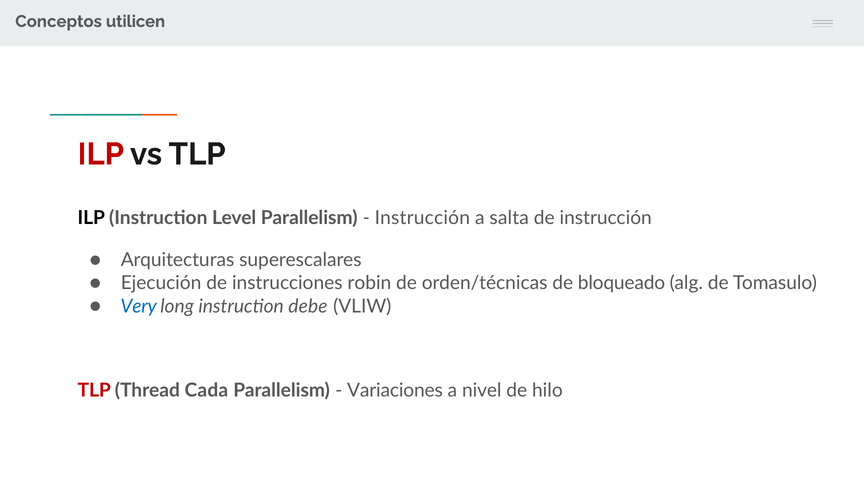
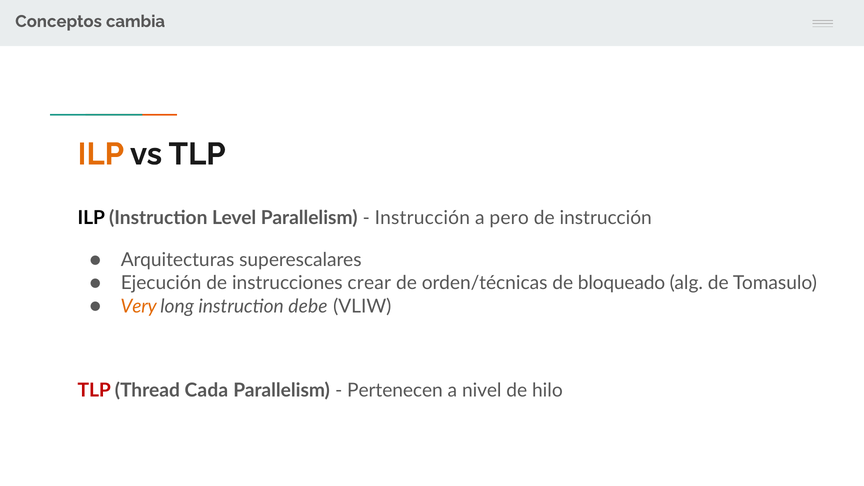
utilicen: utilicen -> cambia
ILP at (101, 154) colour: red -> orange
salta: salta -> pero
robin: robin -> crear
Very colour: blue -> orange
Variaciones: Variaciones -> Pertenecen
